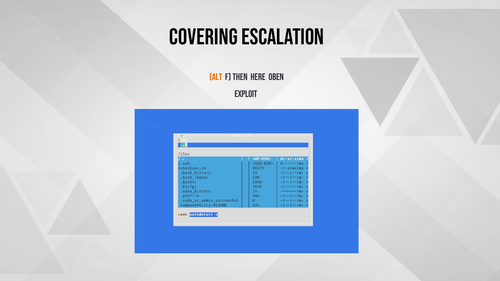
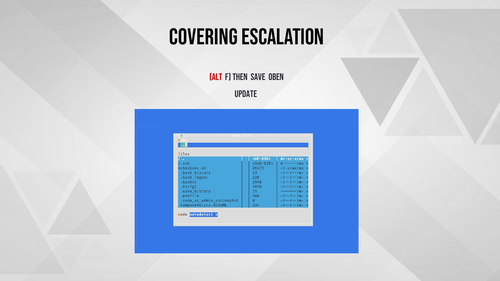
alt colour: orange -> red
here: here -> save
exploit: exploit -> update
